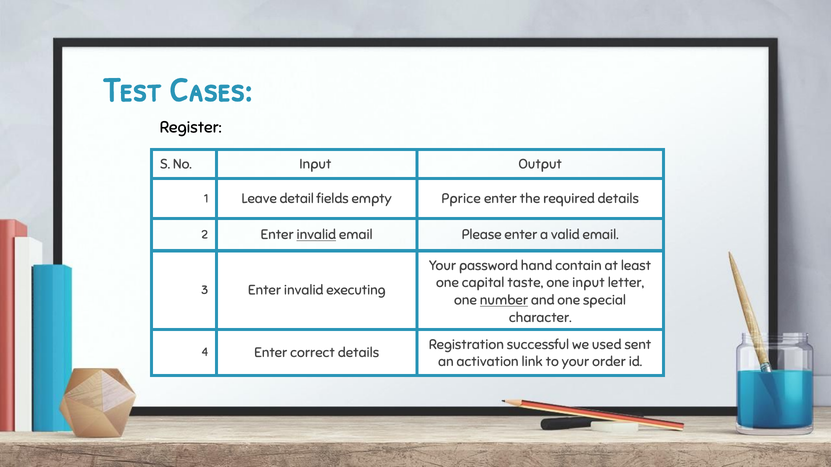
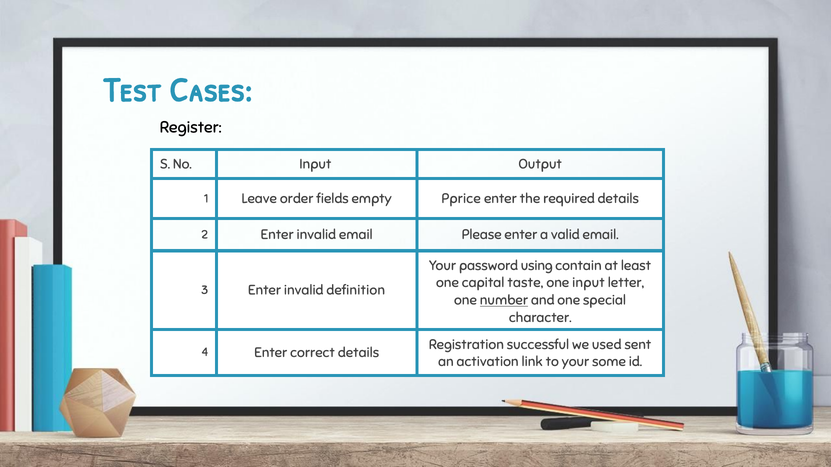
detail: detail -> order
invalid at (316, 235) underline: present -> none
hand: hand -> using
executing: executing -> definition
order: order -> some
